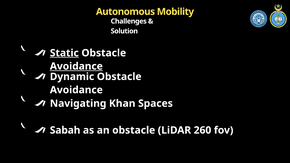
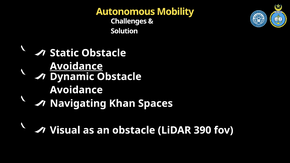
Static underline: present -> none
Sabah: Sabah -> Visual
260: 260 -> 390
